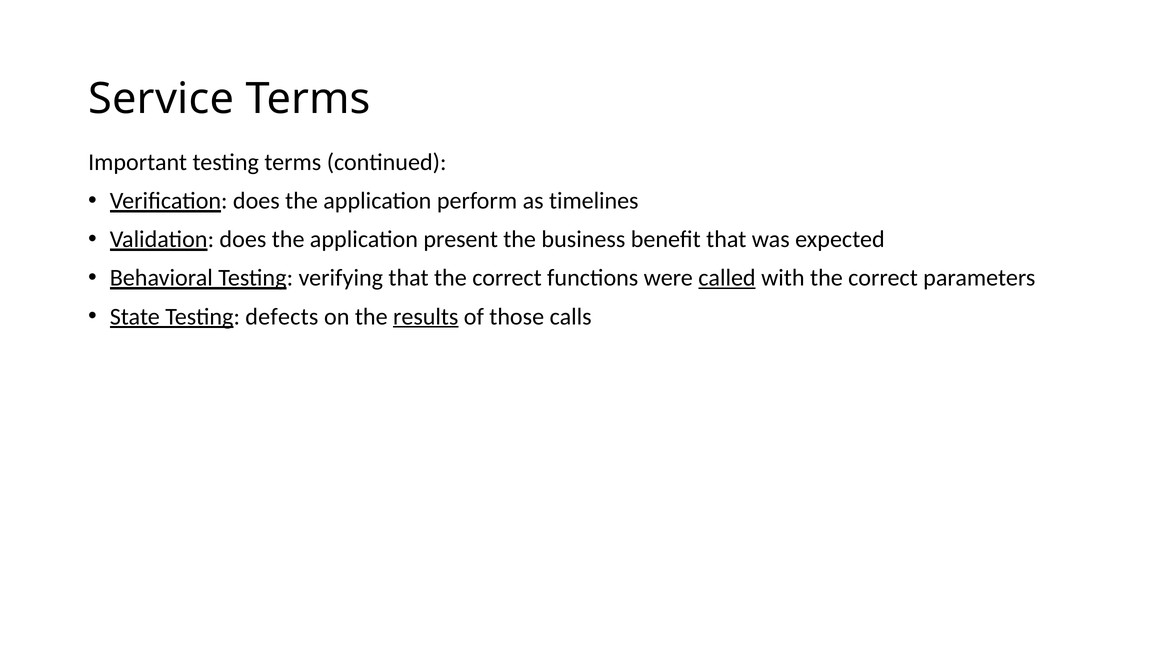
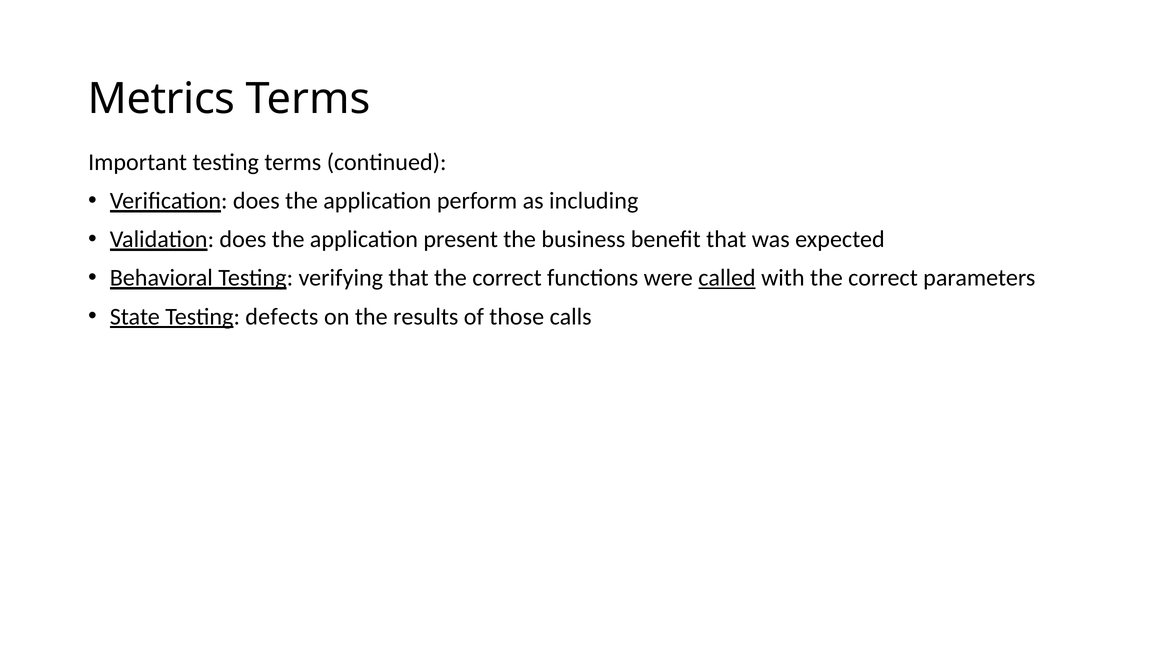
Service: Service -> Metrics
timelines: timelines -> including
results underline: present -> none
